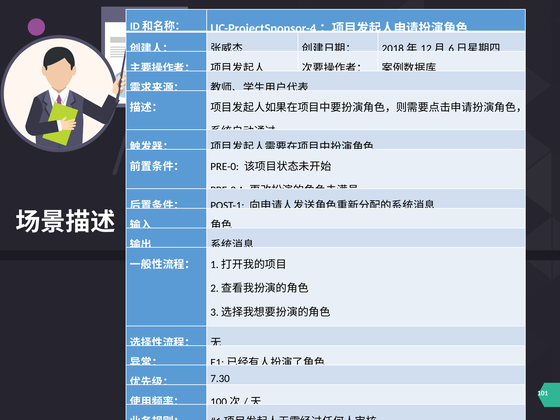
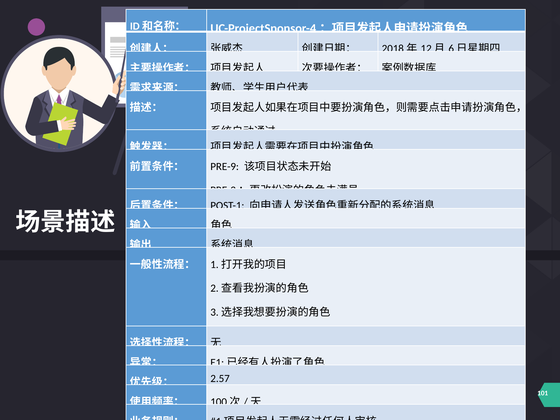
PRE-0: PRE-0 -> PRE-9
7.30: 7.30 -> 2.57
